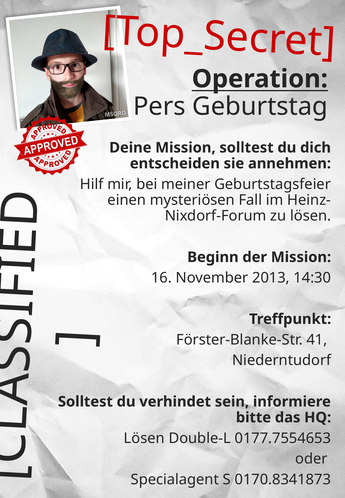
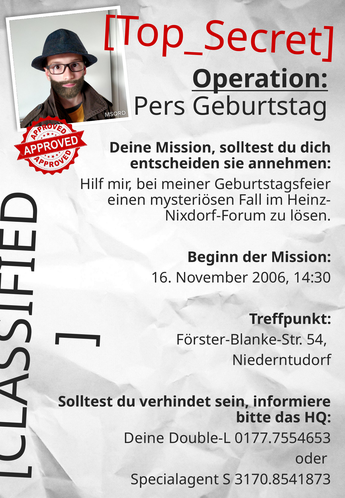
2013: 2013 -> 2006
41: 41 -> 54
Lösen at (144, 438): Lösen -> Deine
0170.8341873: 0170.8341873 -> 3170.8541873
